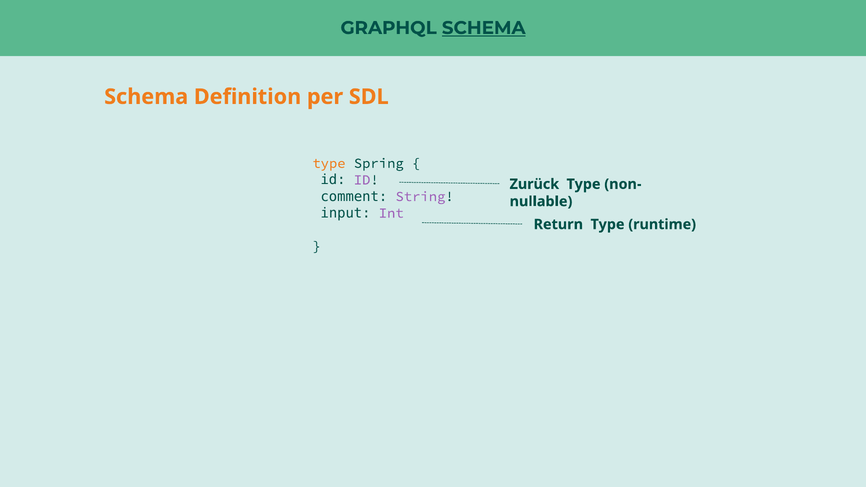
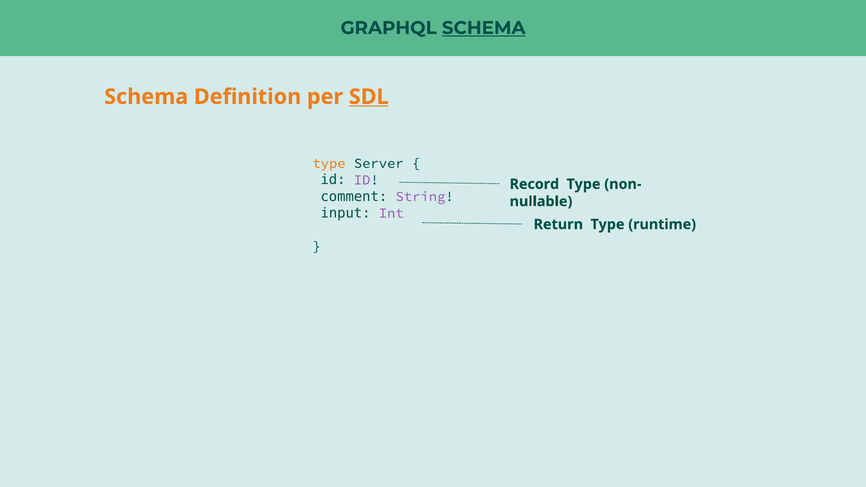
SDL underline: none -> present
Spring: Spring -> Server
Zurück: Zurück -> Record
